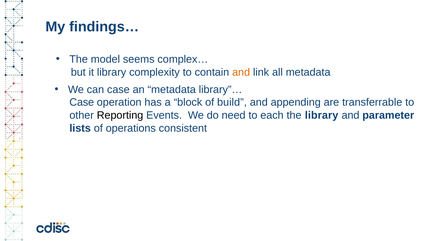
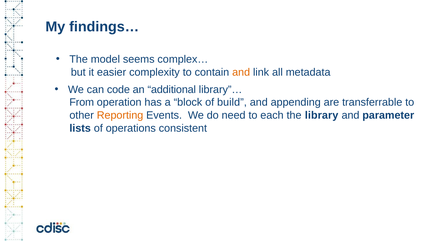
it library: library -> easier
can case: case -> code
an metadata: metadata -> additional
Case at (82, 103): Case -> From
Reporting colour: black -> orange
